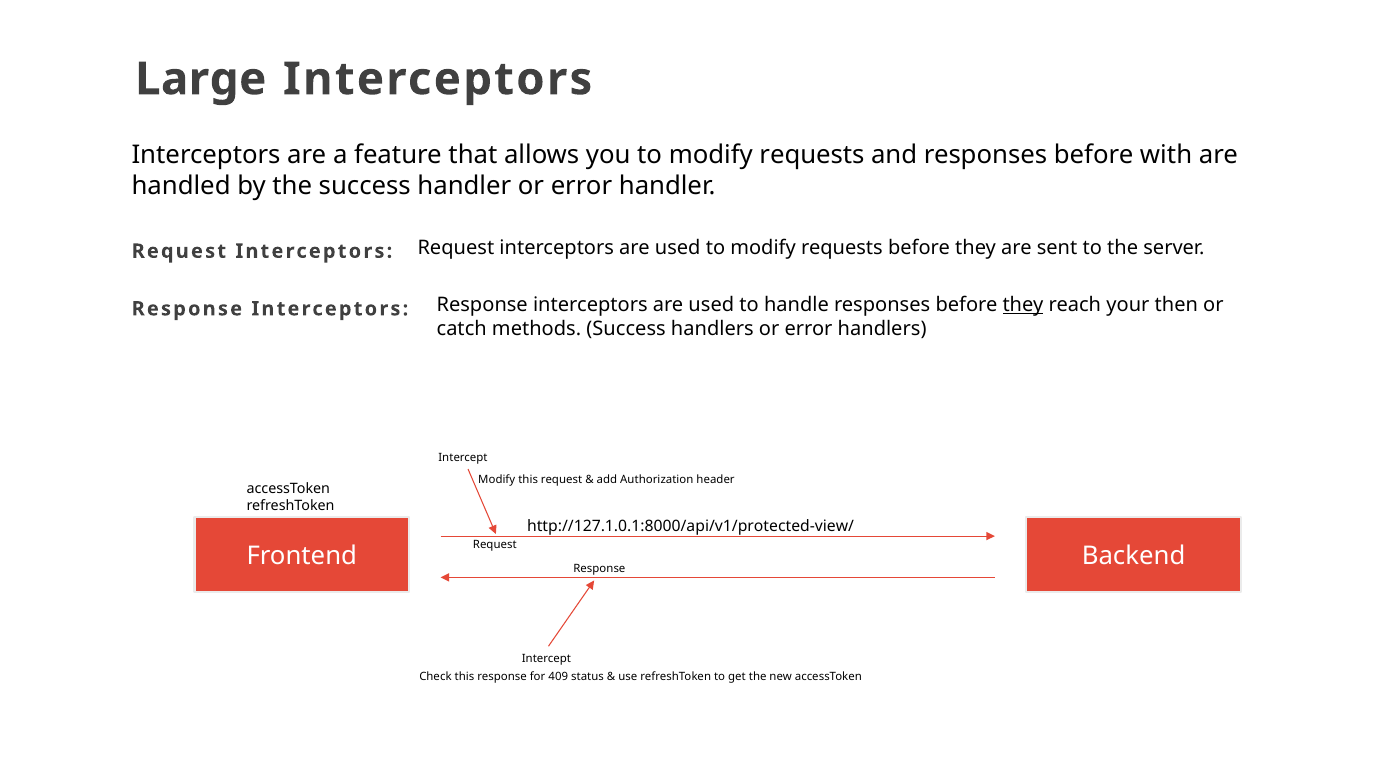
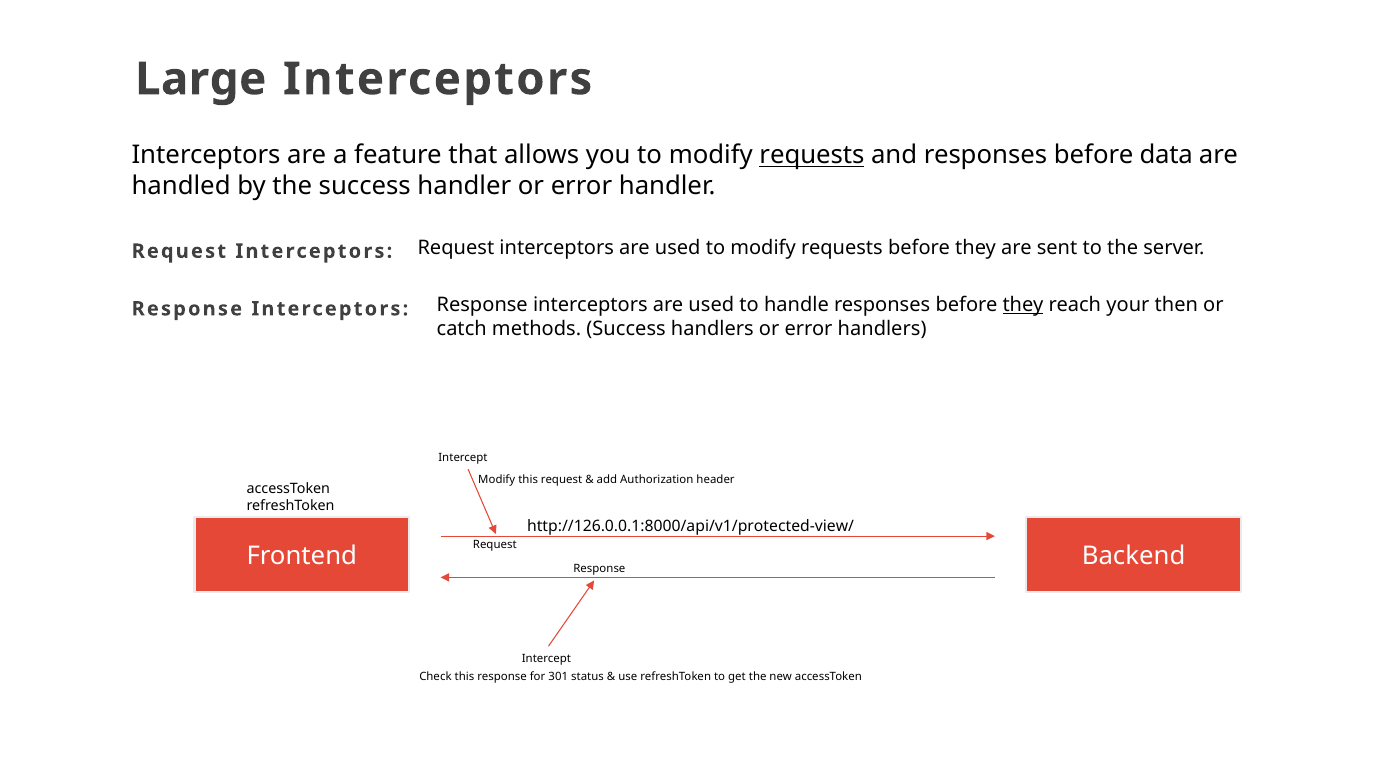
requests at (812, 155) underline: none -> present
with: with -> data
http://127.1.0.1:8000/api/v1/protected-view/: http://127.1.0.1:8000/api/v1/protected-view/ -> http://126.0.0.1:8000/api/v1/protected-view/
409: 409 -> 301
